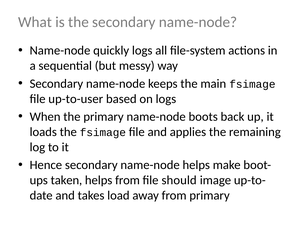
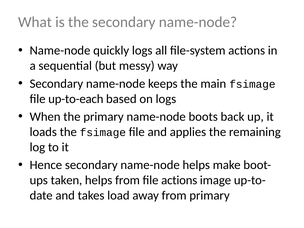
up-to-user: up-to-user -> up-to-each
file should: should -> actions
